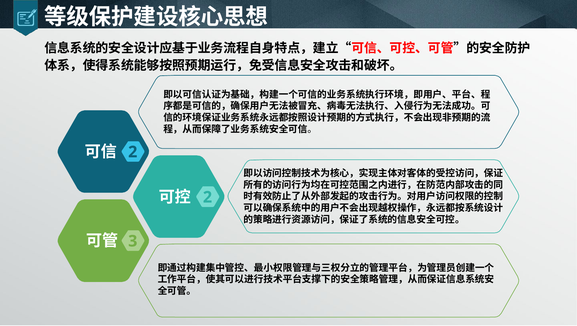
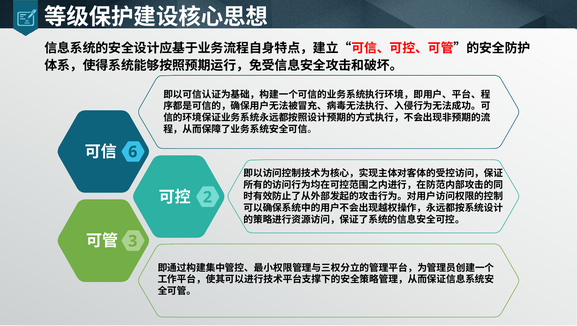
2 at (133, 152): 2 -> 6
